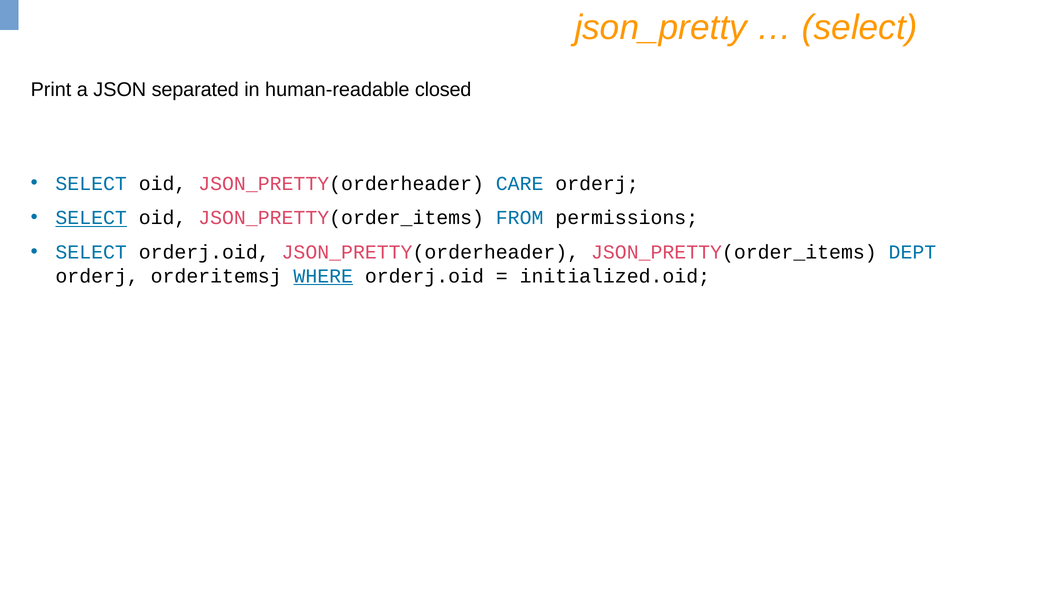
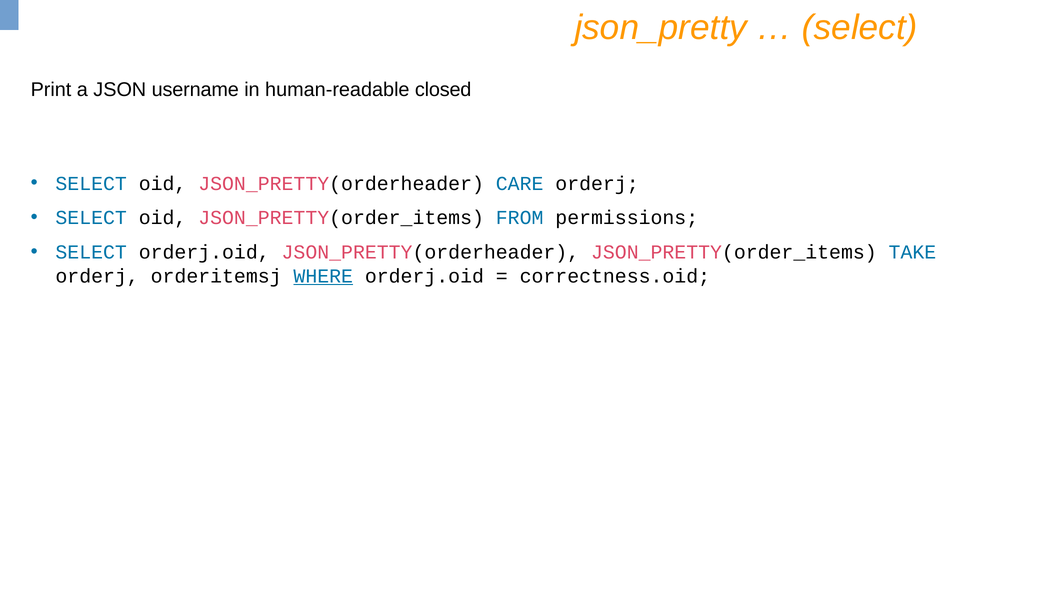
separated: separated -> username
SELECT at (91, 218) underline: present -> none
DEPT: DEPT -> TAKE
initialized.oid: initialized.oid -> correctness.oid
